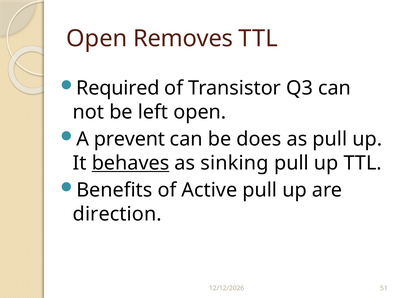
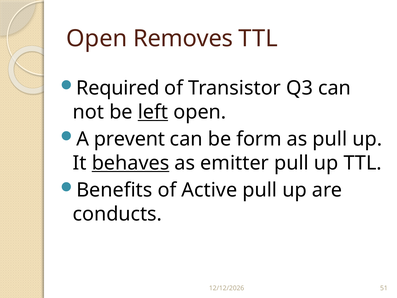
left underline: none -> present
does: does -> form
sinking: sinking -> emitter
direction: direction -> conducts
